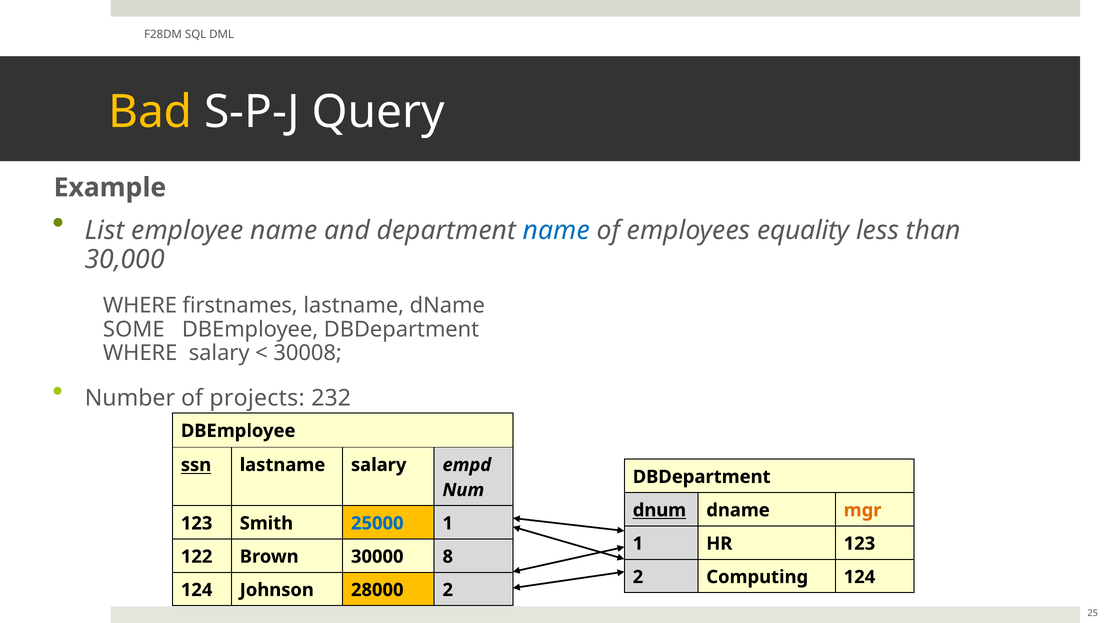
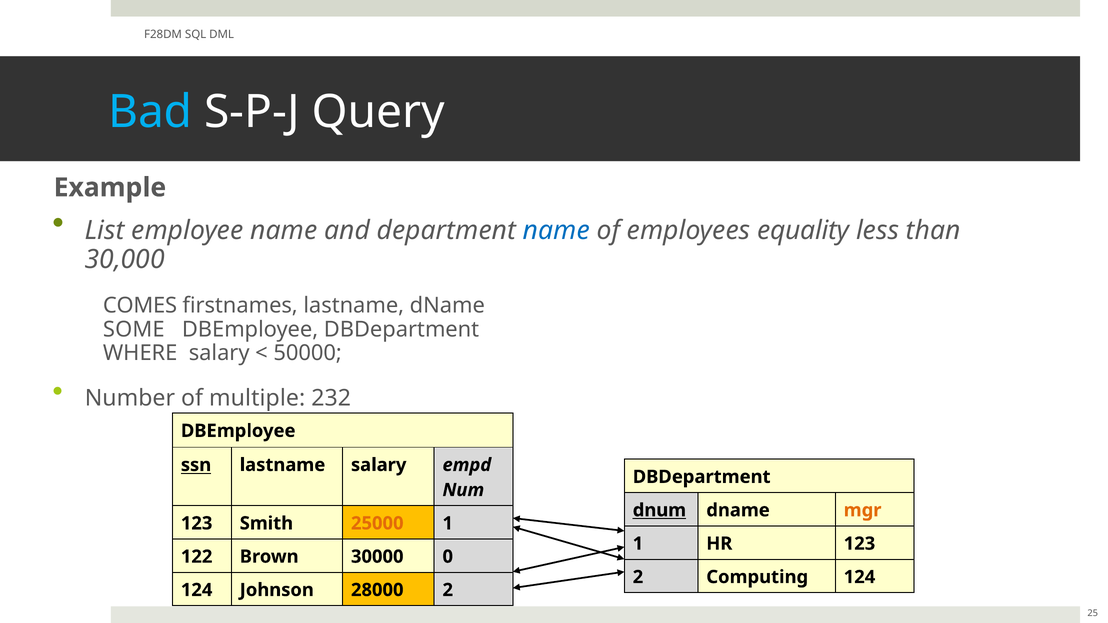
Bad colour: yellow -> light blue
WHERE at (140, 306): WHERE -> COMES
30008: 30008 -> 50000
projects: projects -> multiple
25000 colour: blue -> orange
8: 8 -> 0
